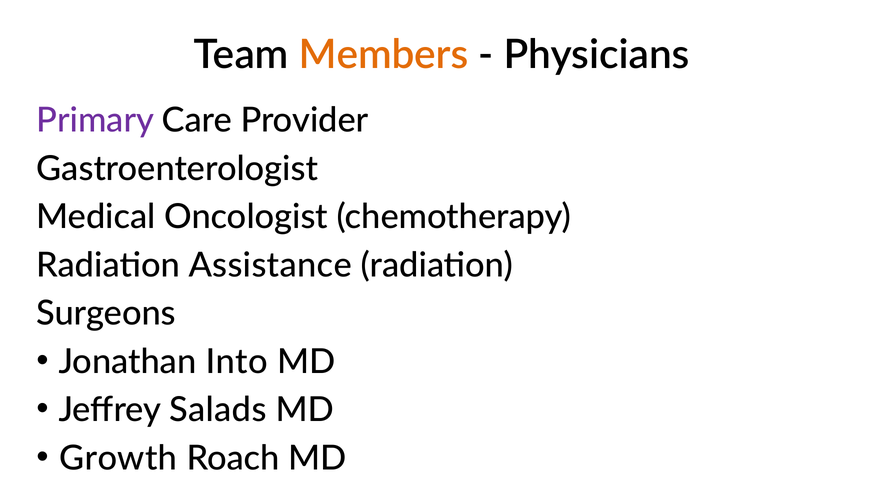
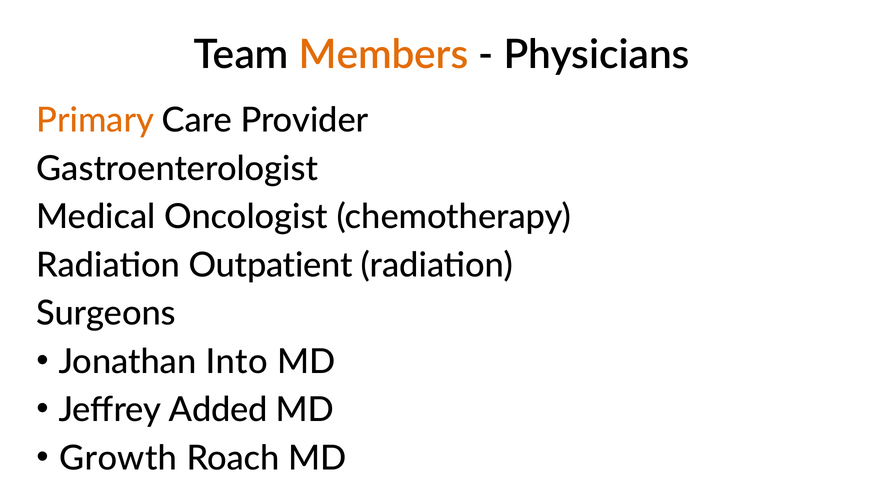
Primary colour: purple -> orange
Assistance: Assistance -> Outpatient
Salads: Salads -> Added
